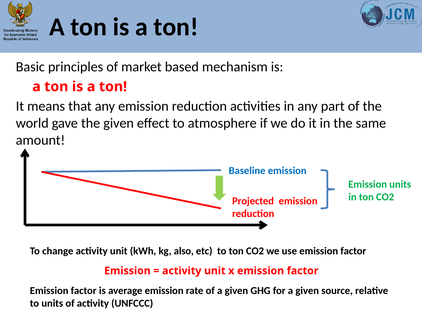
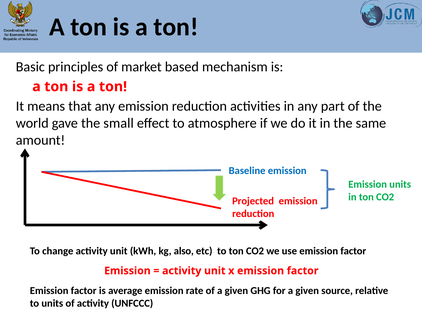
the given: given -> small
